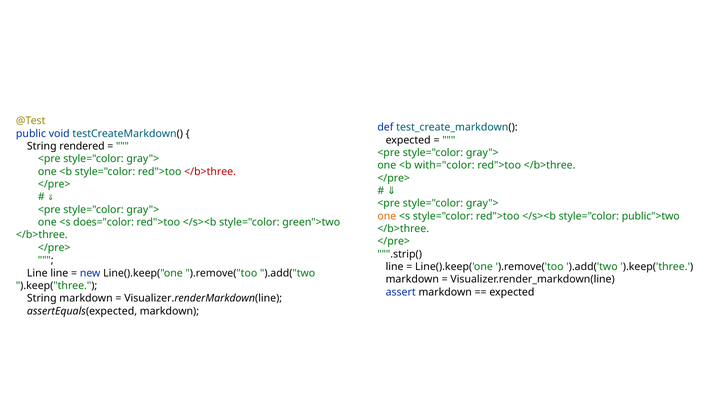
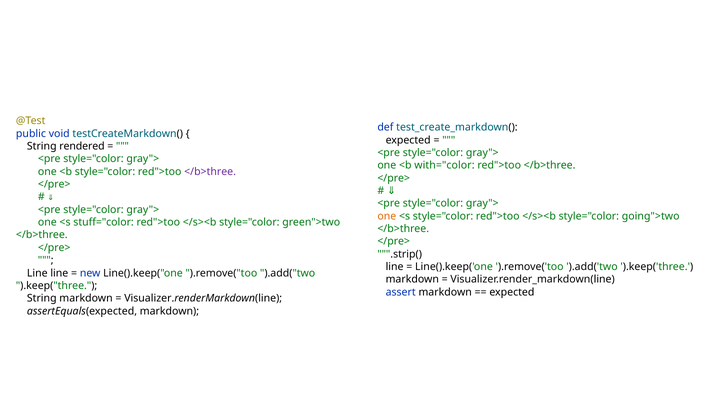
</b>three at (210, 172) colour: red -> purple
public">two: public">two -> going">two
does="color: does="color -> stuff="color
